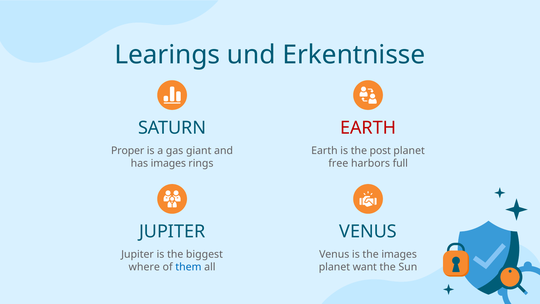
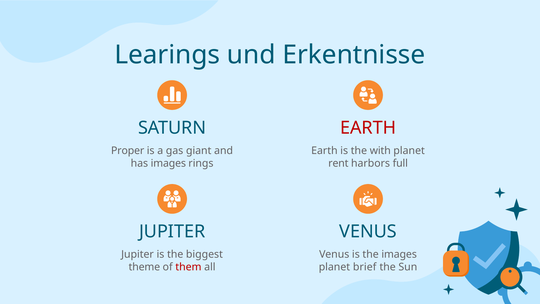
post: post -> with
free: free -> rent
where: where -> theme
them colour: blue -> red
want: want -> brief
